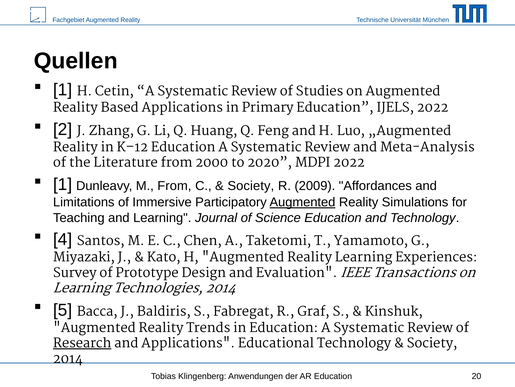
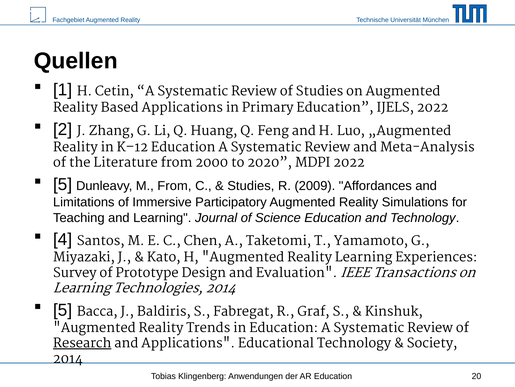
1 at (63, 184): 1 -> 5
Society at (251, 186): Society -> Studies
Augmented at (302, 202) underline: present -> none
